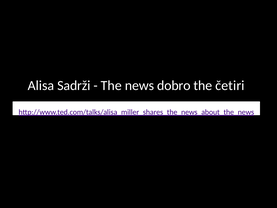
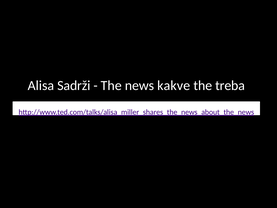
dobro: dobro -> kakve
četiri: četiri -> treba
